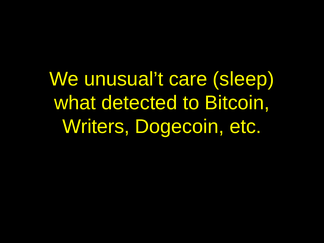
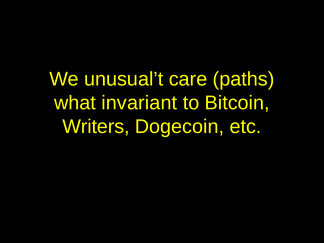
sleep: sleep -> paths
detected: detected -> invariant
